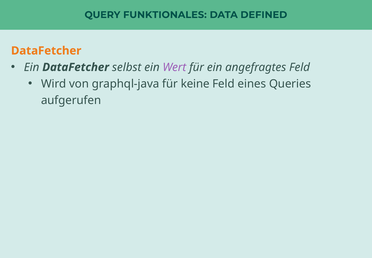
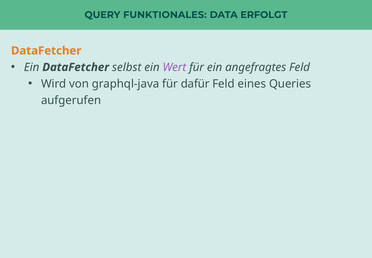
DEFINED: DEFINED -> ERFOLGT
keine: keine -> dafür
